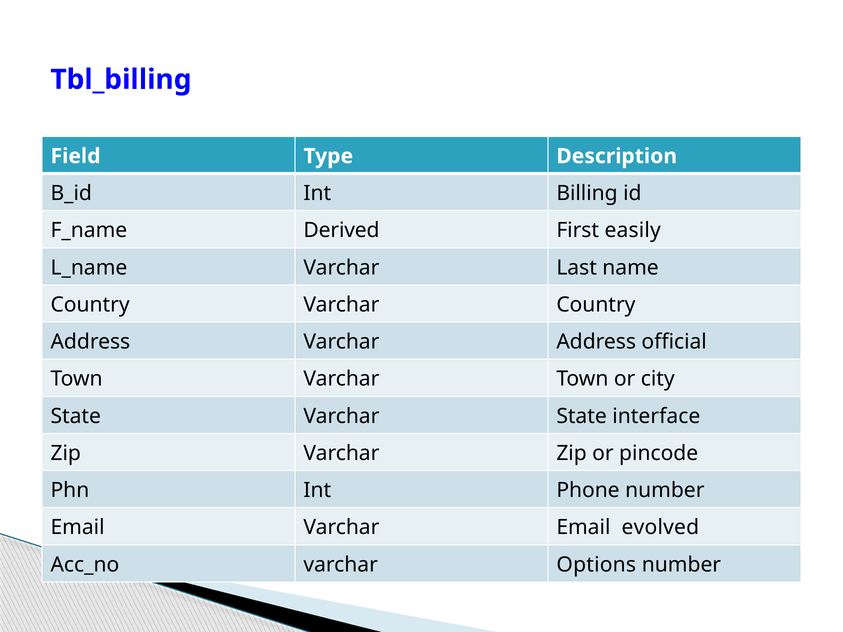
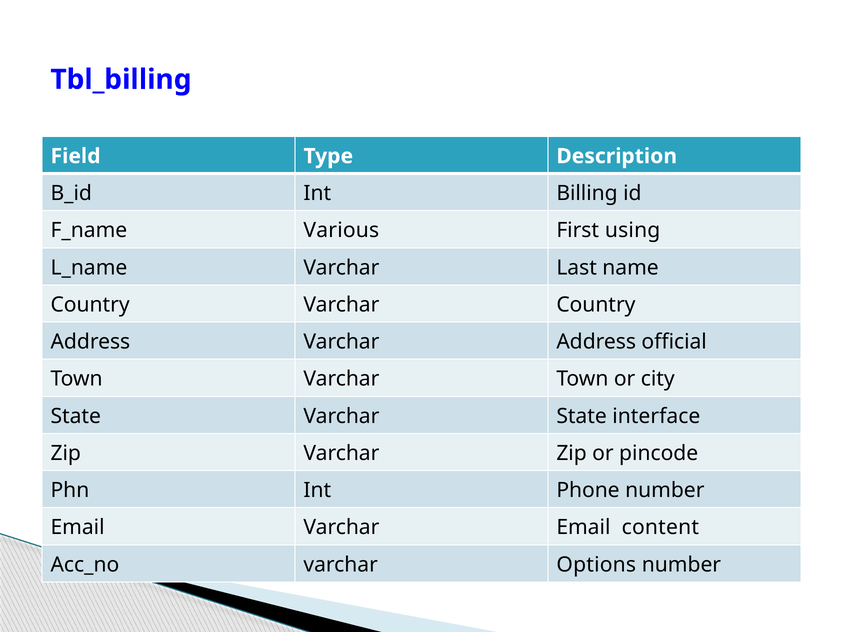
Derived: Derived -> Various
easily: easily -> using
evolved: evolved -> content
